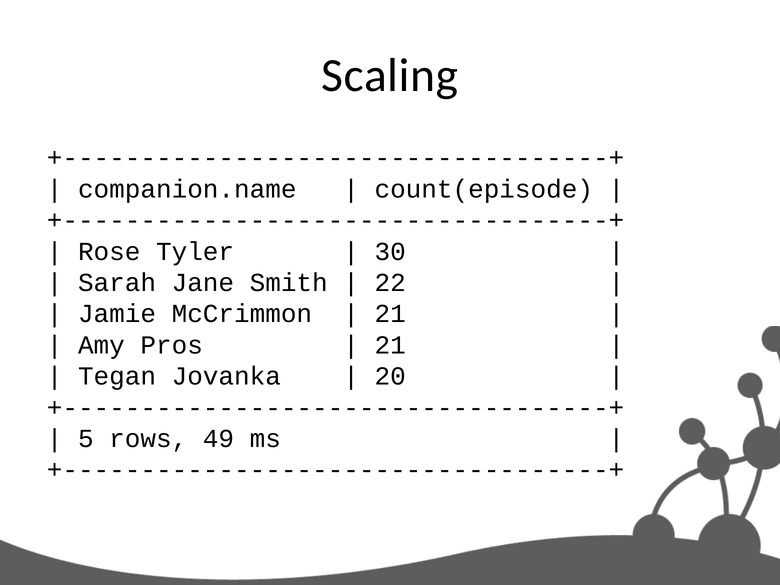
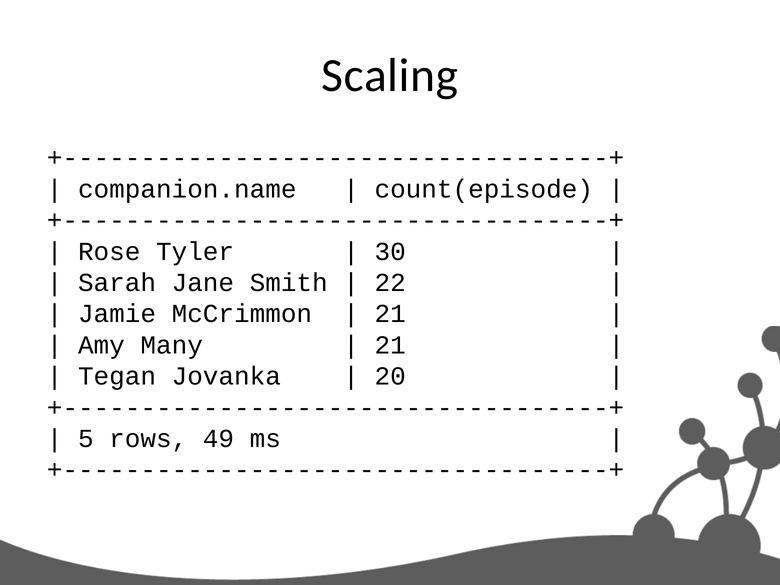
Pros: Pros -> Many
